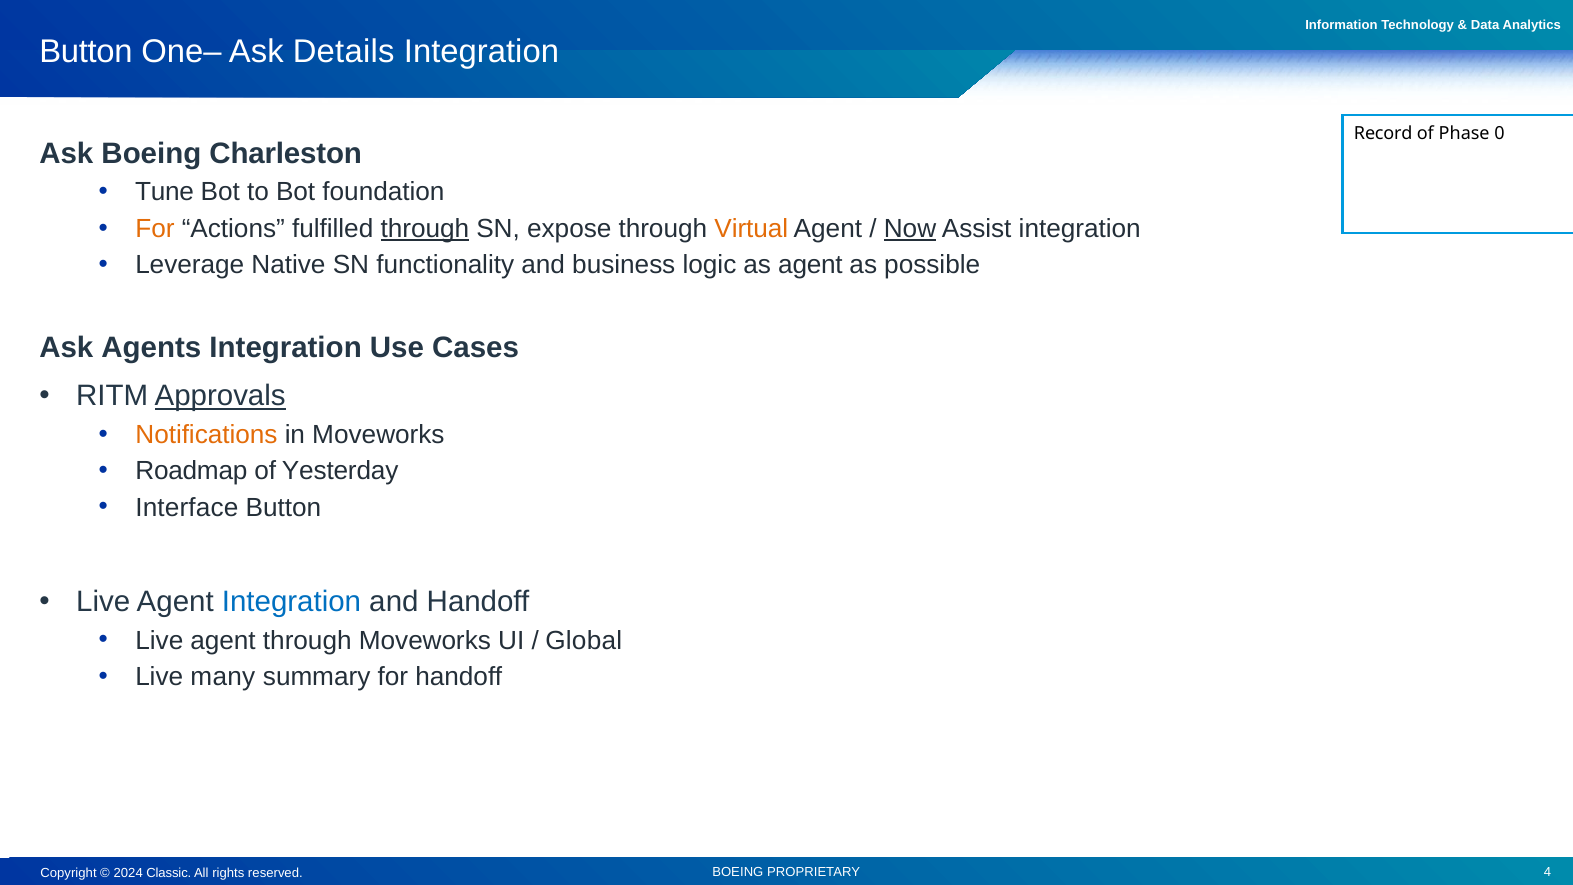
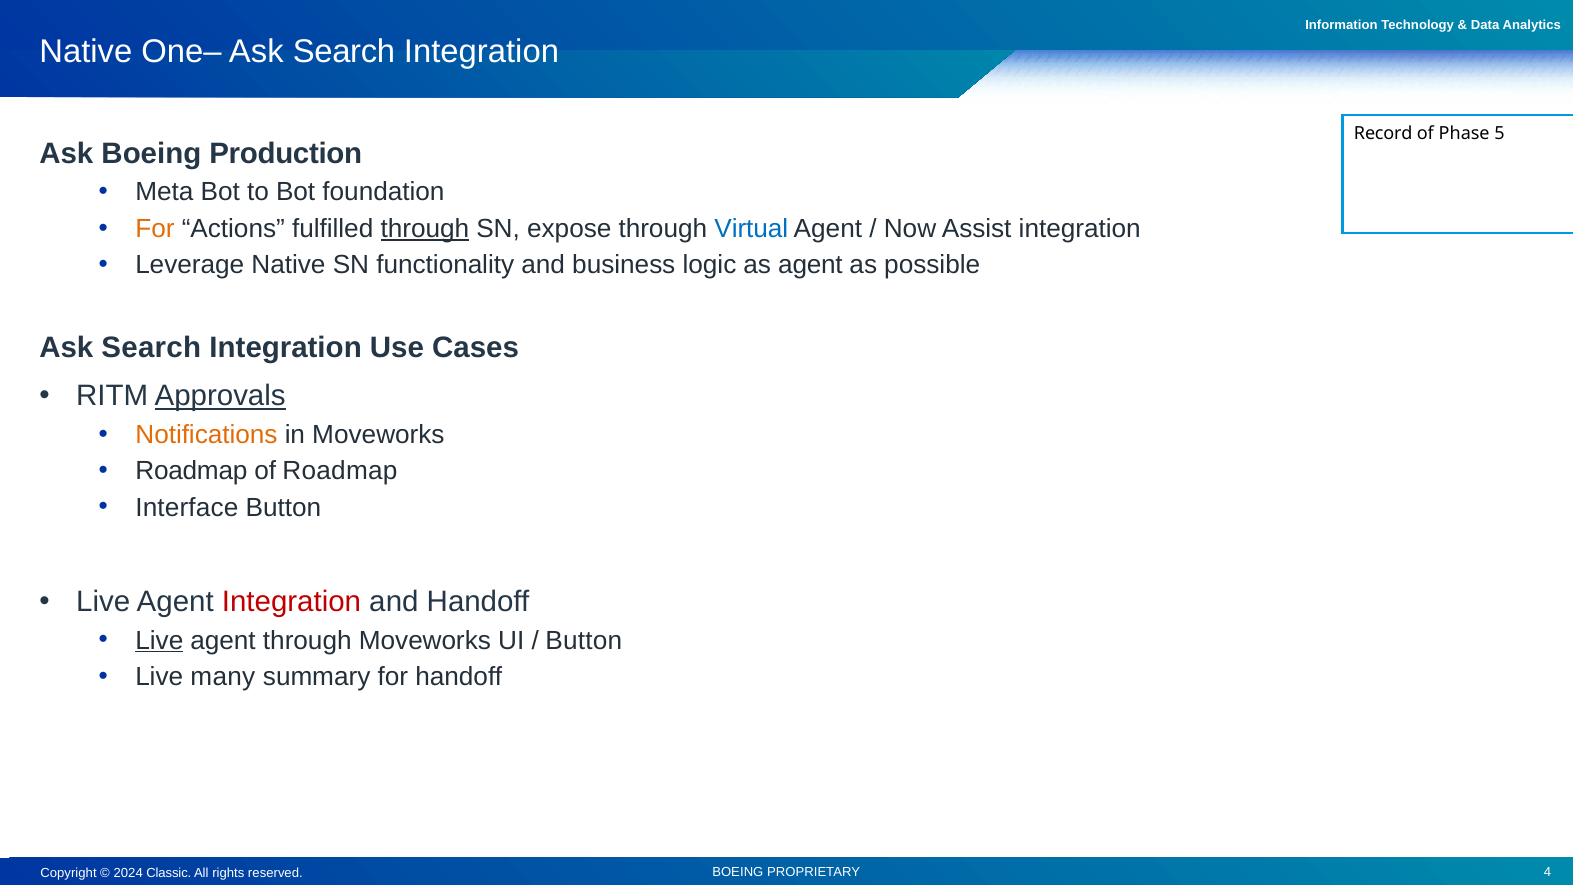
Button at (86, 51): Button -> Native
One– Ask Details: Details -> Search
0: 0 -> 5
Charleston: Charleston -> Production
Tune: Tune -> Meta
Virtual colour: orange -> blue
Now underline: present -> none
Agents at (151, 348): Agents -> Search
of Yesterday: Yesterday -> Roadmap
Integration at (292, 602) colour: blue -> red
Live at (159, 640) underline: none -> present
Global at (584, 640): Global -> Button
